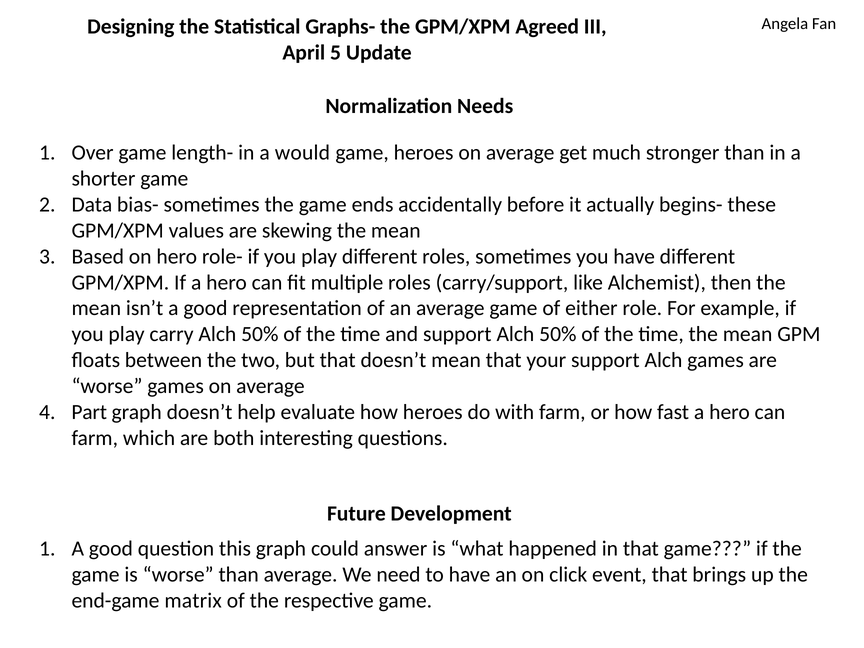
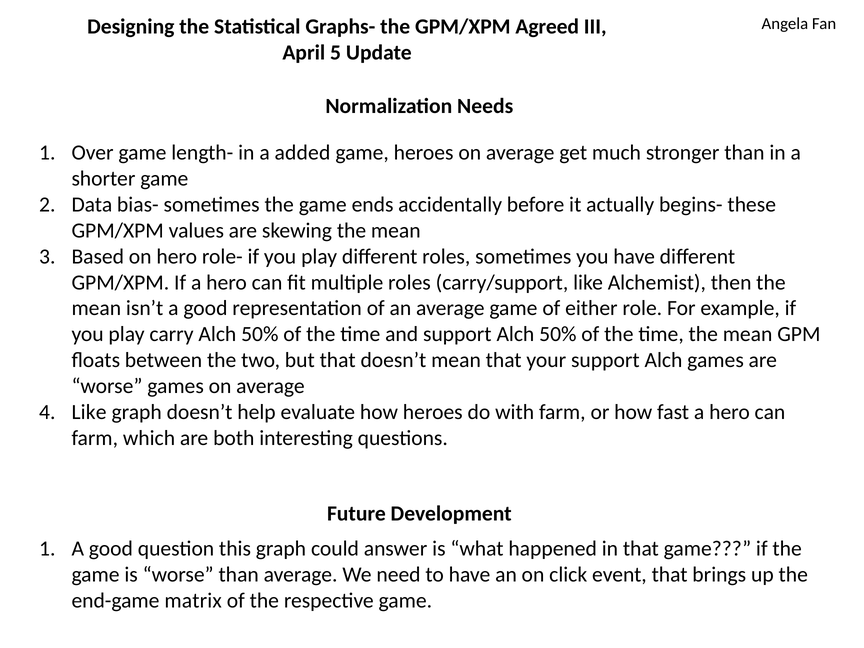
would: would -> added
Part at (89, 412): Part -> Like
